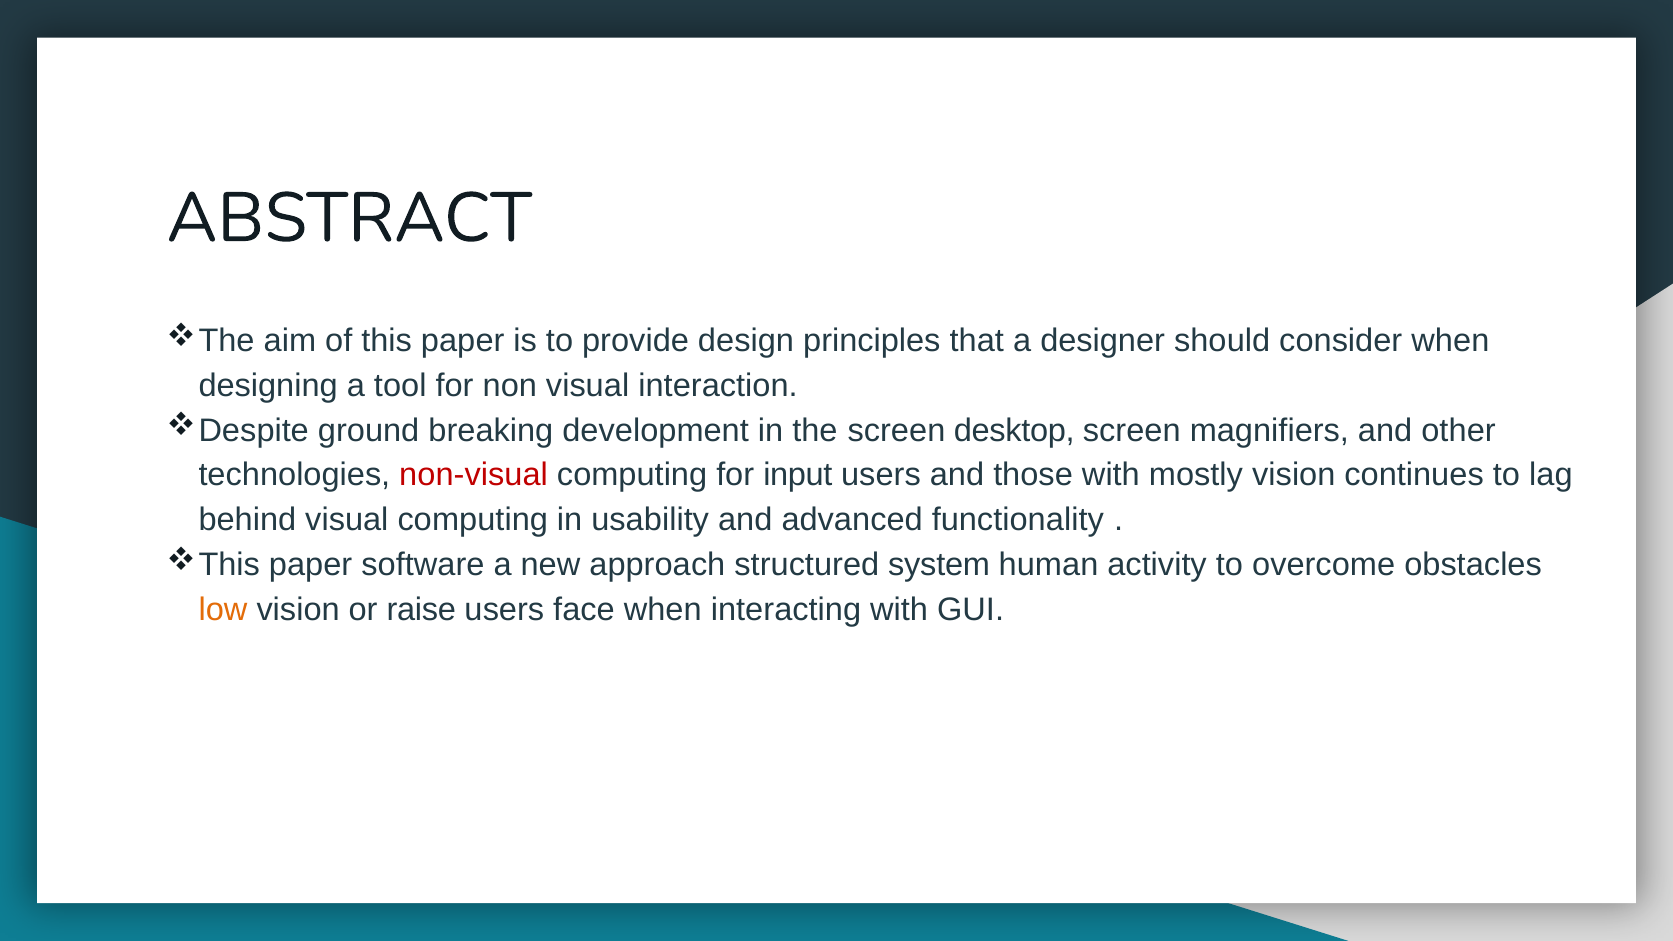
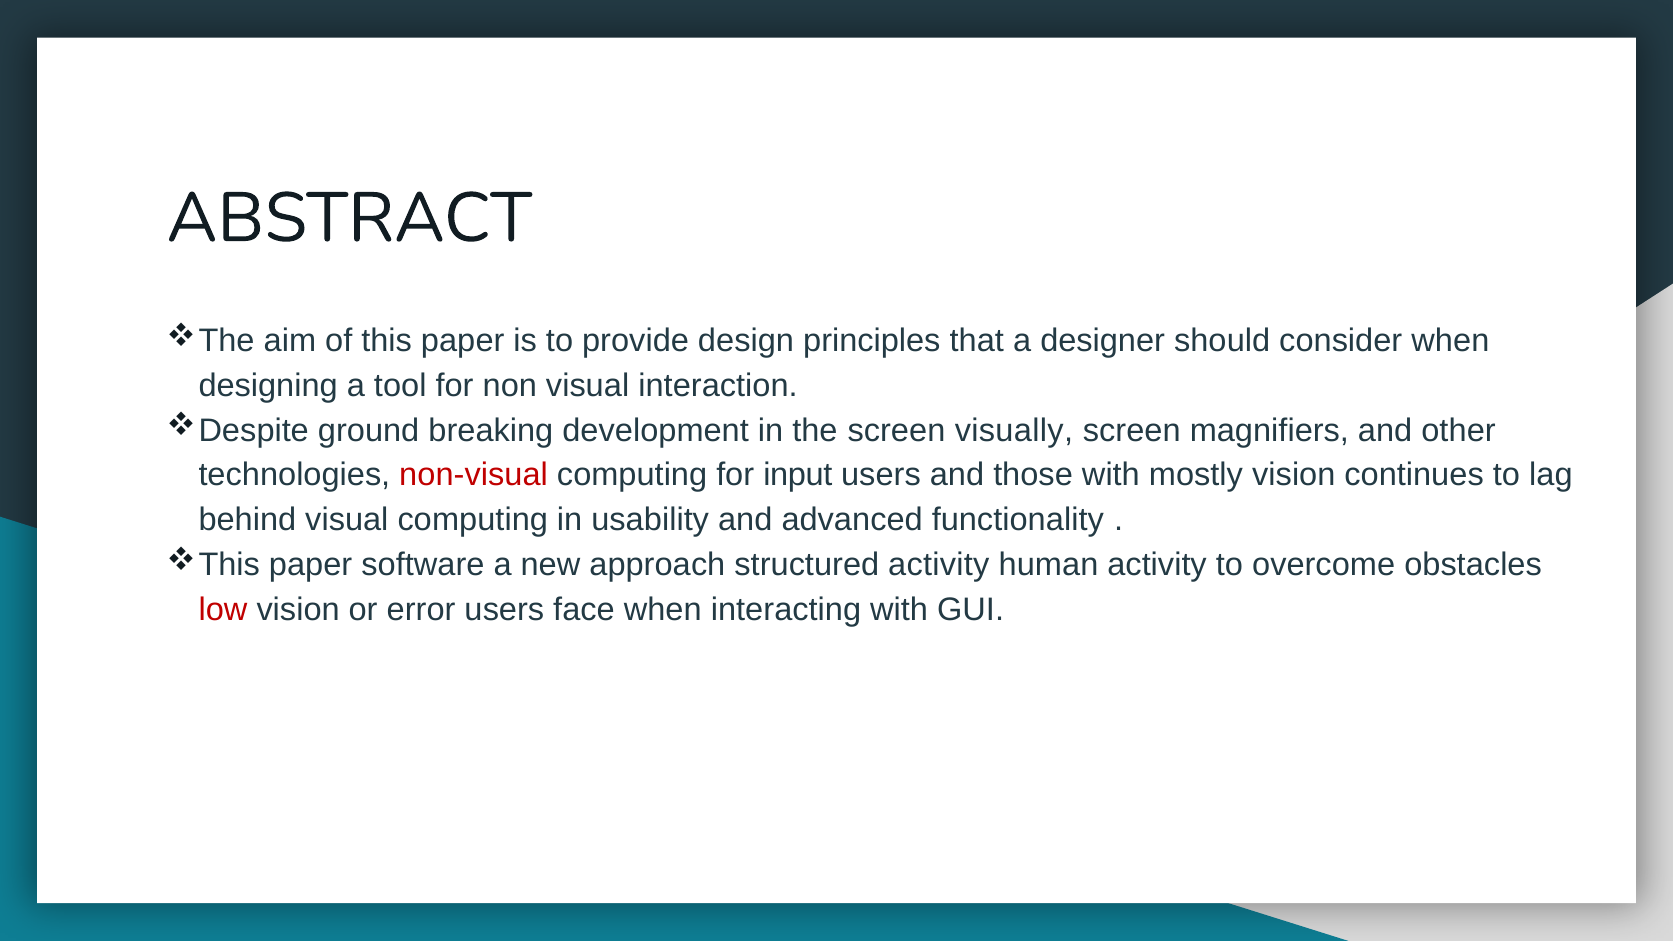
desktop: desktop -> visually
structured system: system -> activity
low colour: orange -> red
raise: raise -> error
